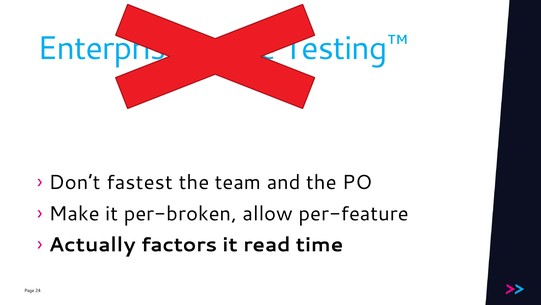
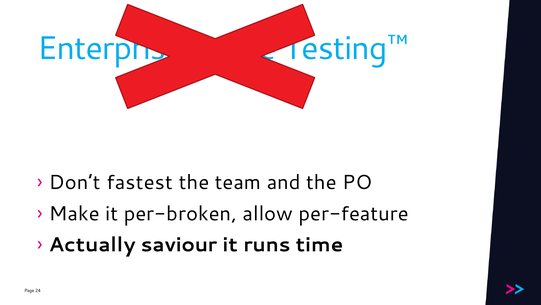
factors: factors -> saviour
read: read -> runs
